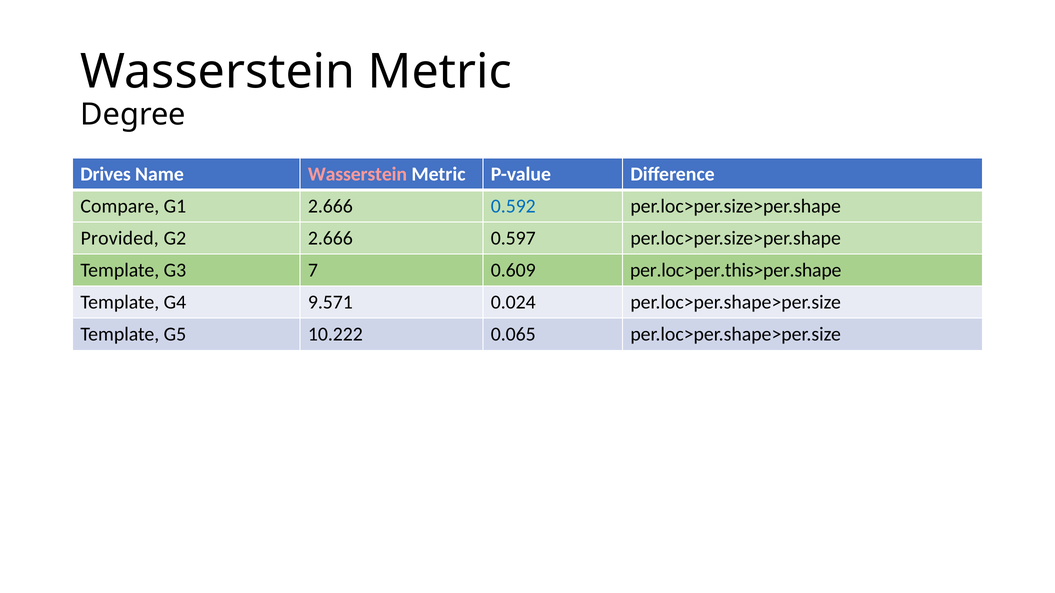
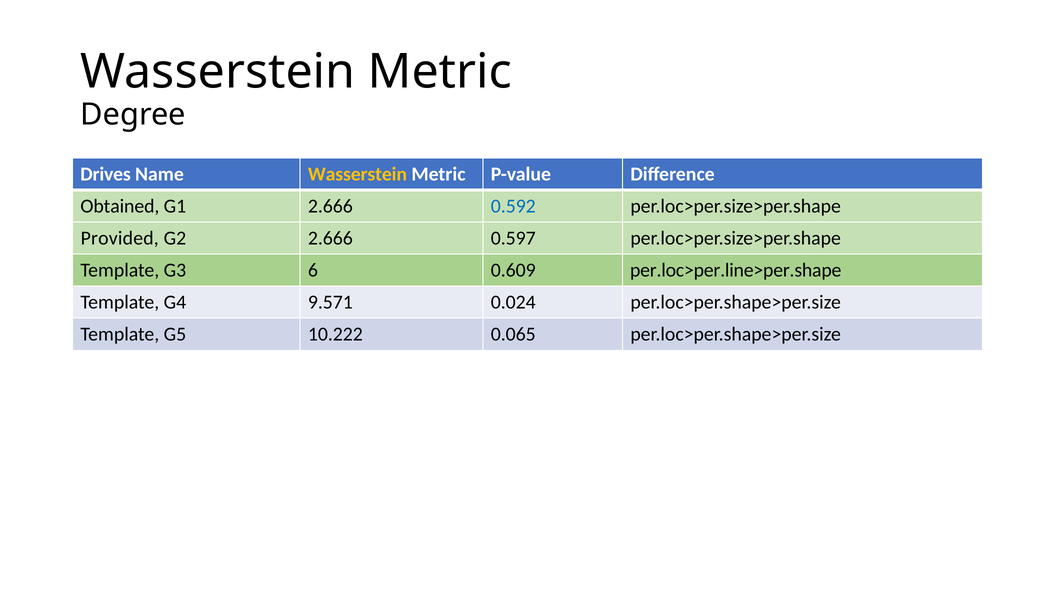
Wasserstein at (357, 174) colour: pink -> yellow
Compare: Compare -> Obtained
7: 7 -> 6
per.loc>per.this>per.shape: per.loc>per.this>per.shape -> per.loc>per.line>per.shape
